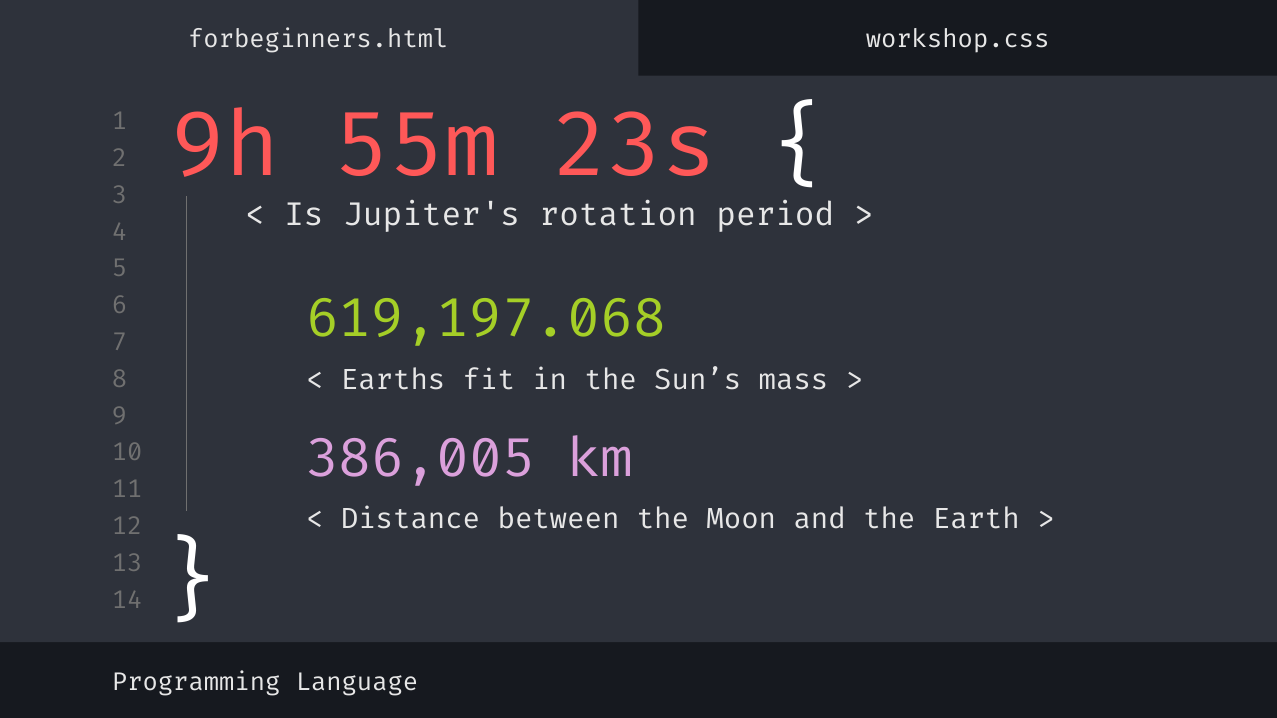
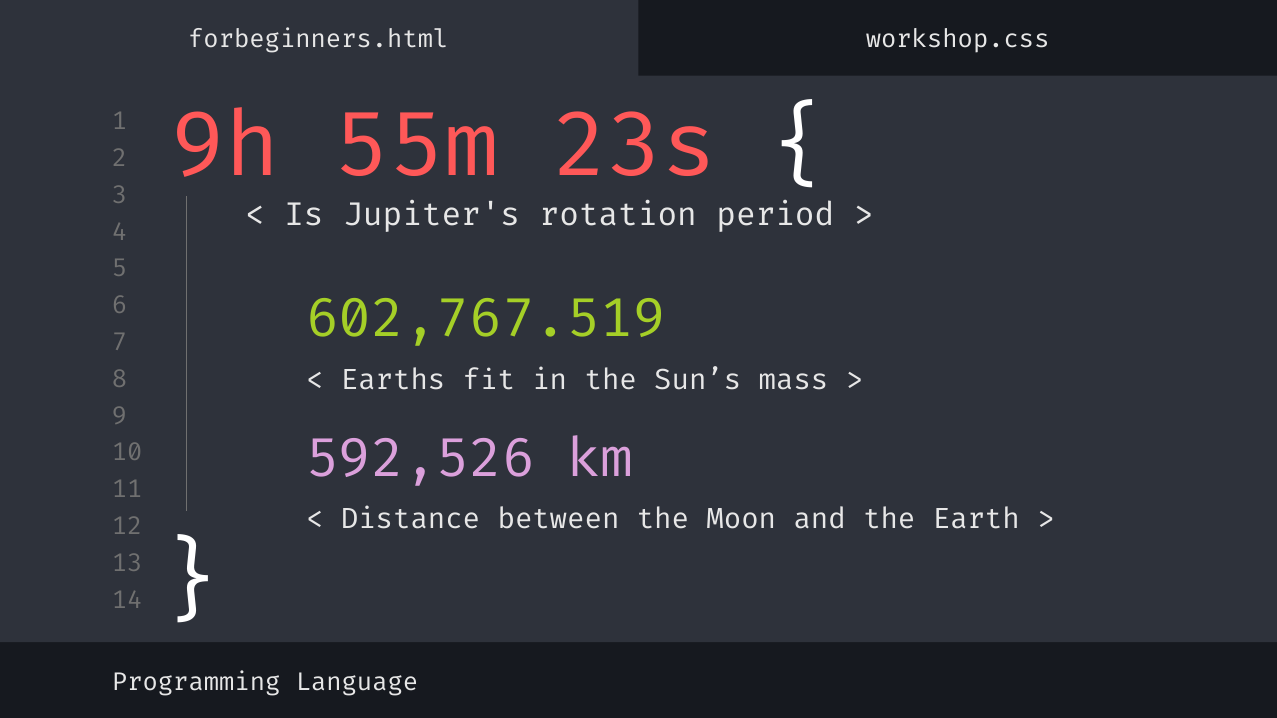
619,197.068: 619,197.068 -> 602,767.519
386,005: 386,005 -> 592,526
